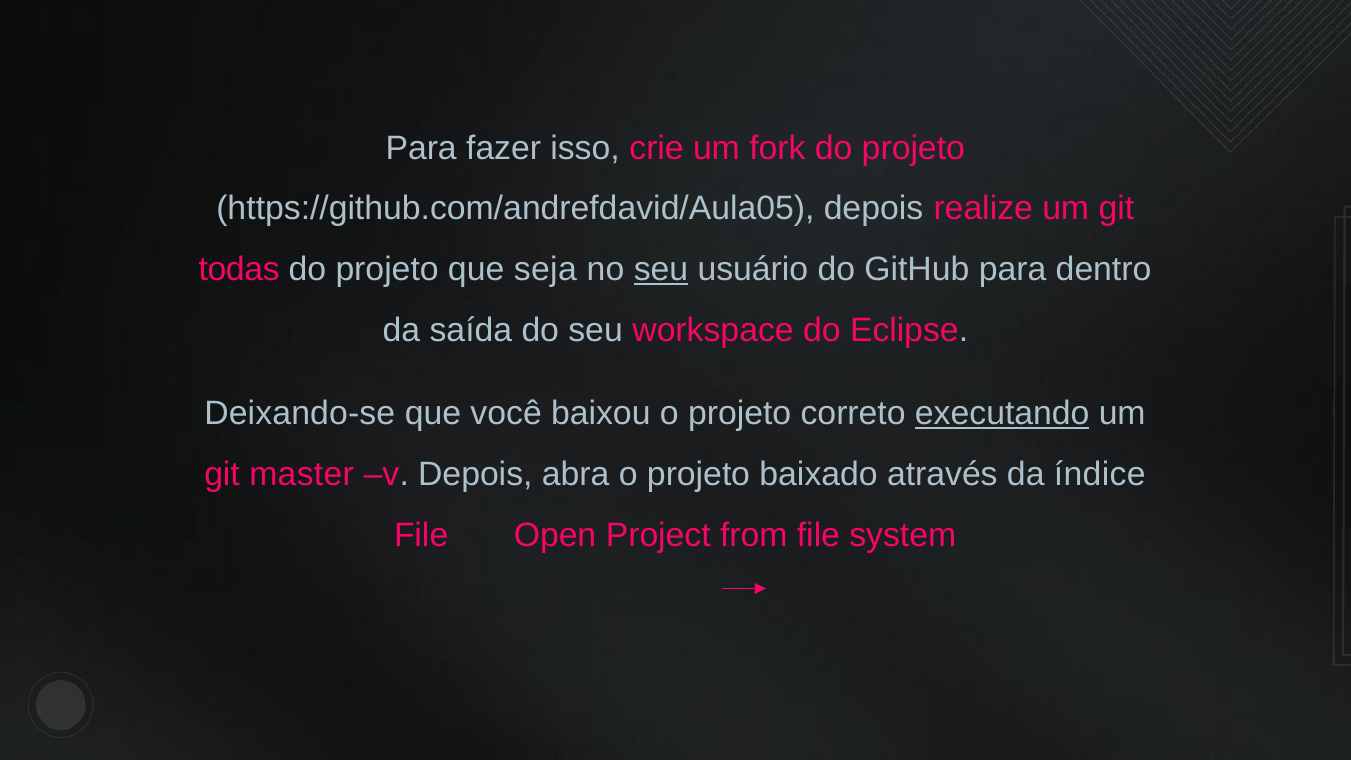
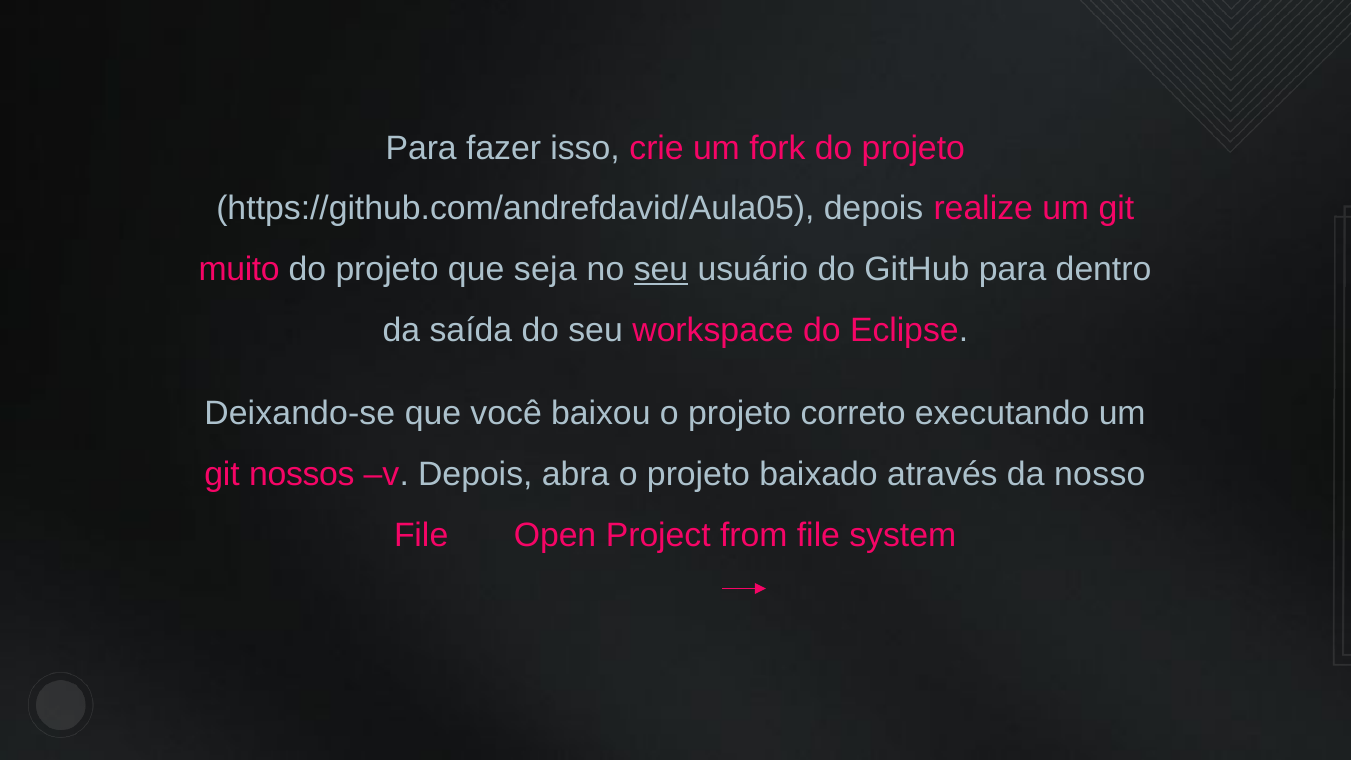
todas: todas -> muito
executando underline: present -> none
master: master -> nossos
índice: índice -> nosso
